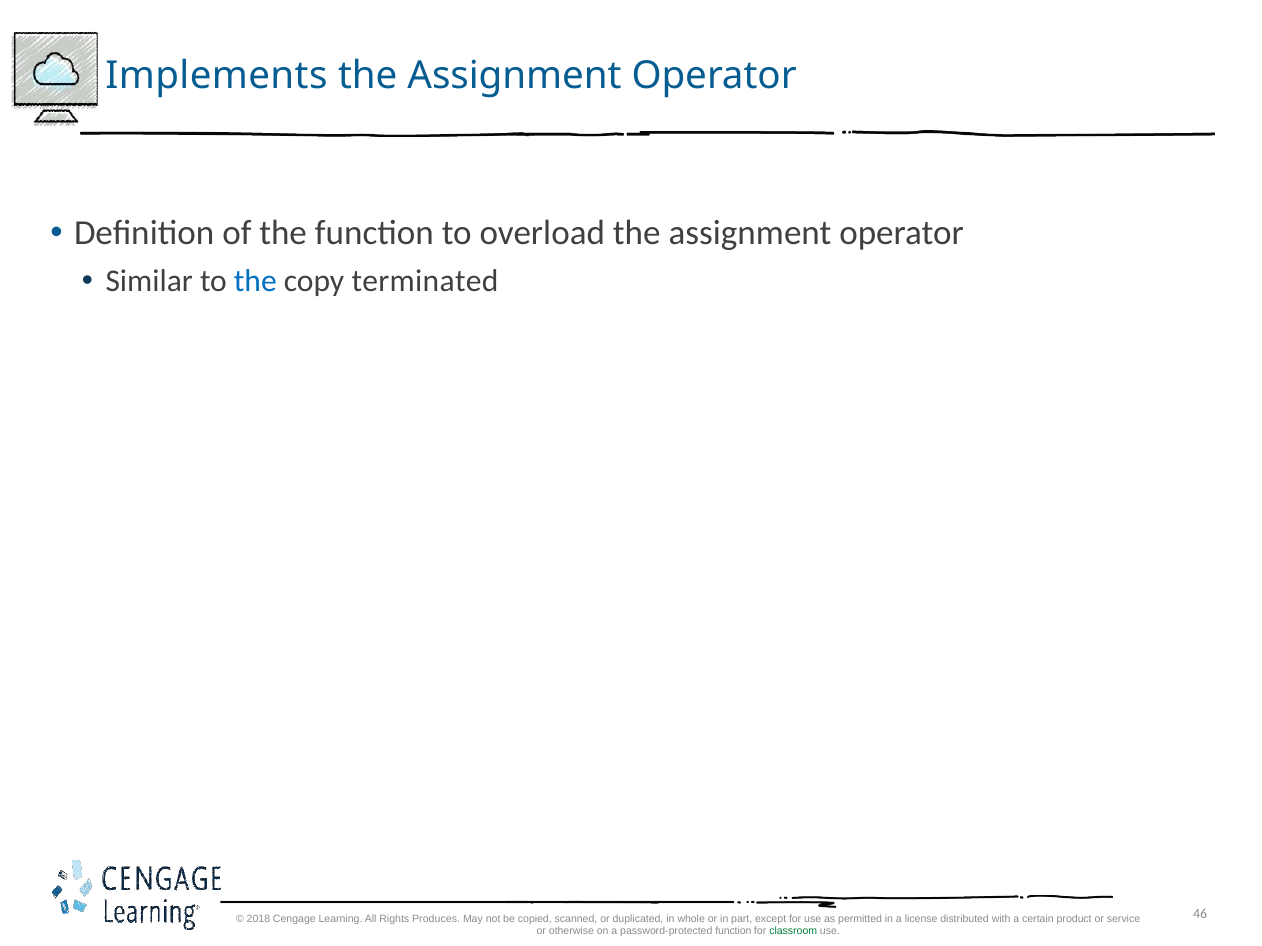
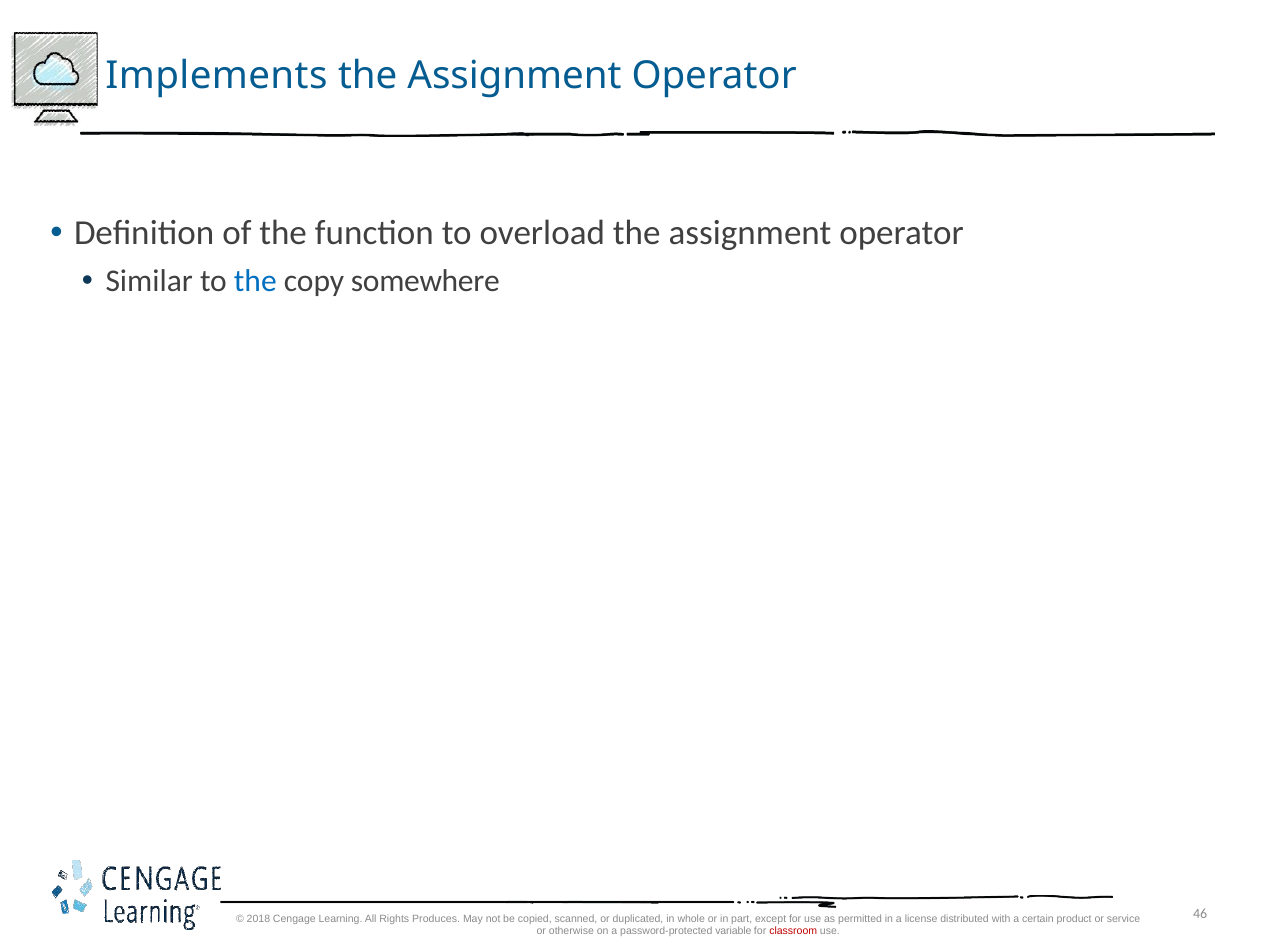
terminated: terminated -> somewhere
password-protected function: function -> variable
classroom colour: green -> red
